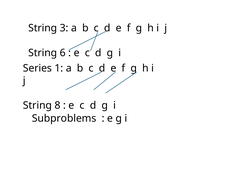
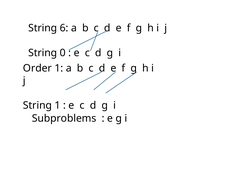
3: 3 -> 6
6: 6 -> 0
Series: Series -> Order
String 8: 8 -> 1
